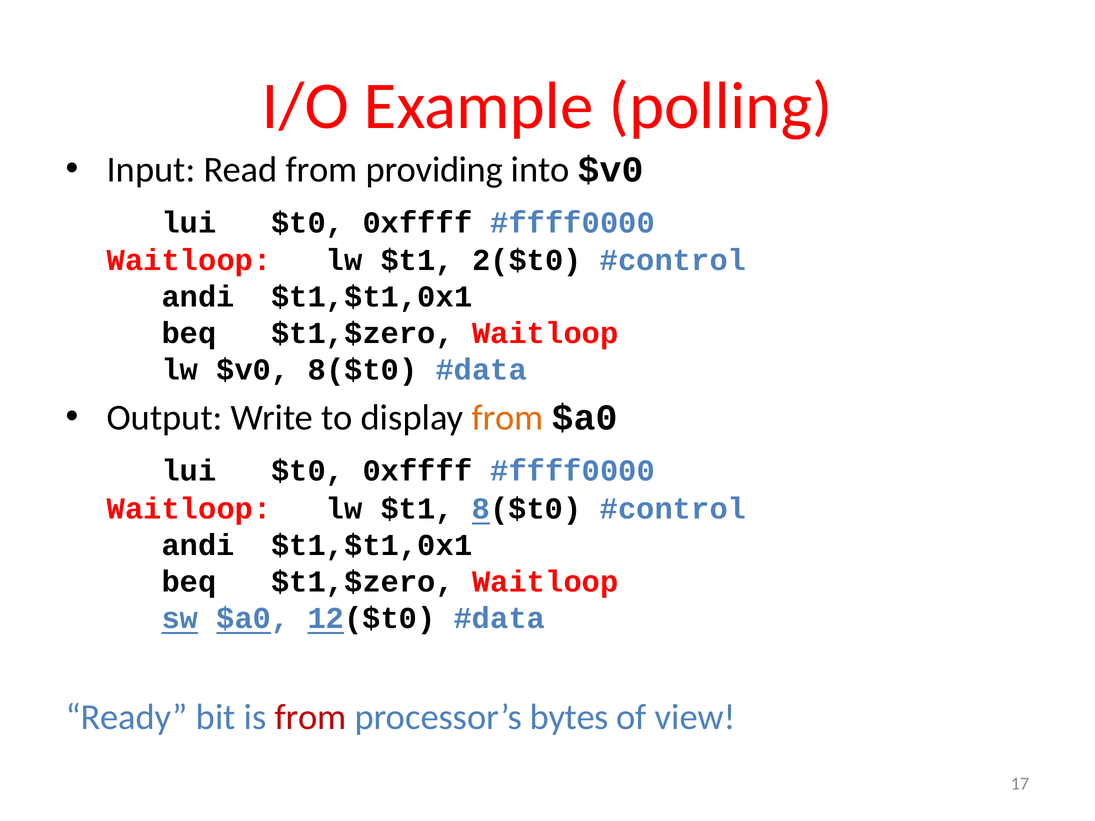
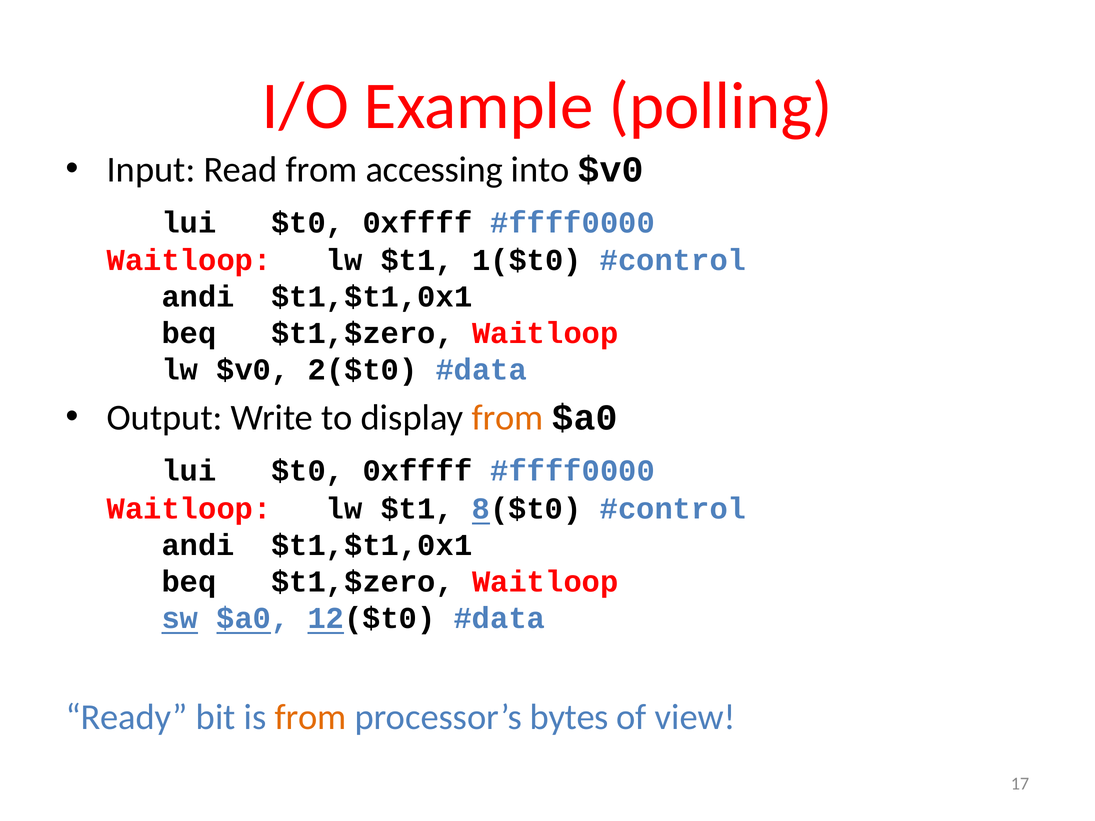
providing: providing -> accessing
2($t0: 2($t0 -> 1($t0
$v0 8($t0: 8($t0 -> 2($t0
from at (311, 717) colour: red -> orange
